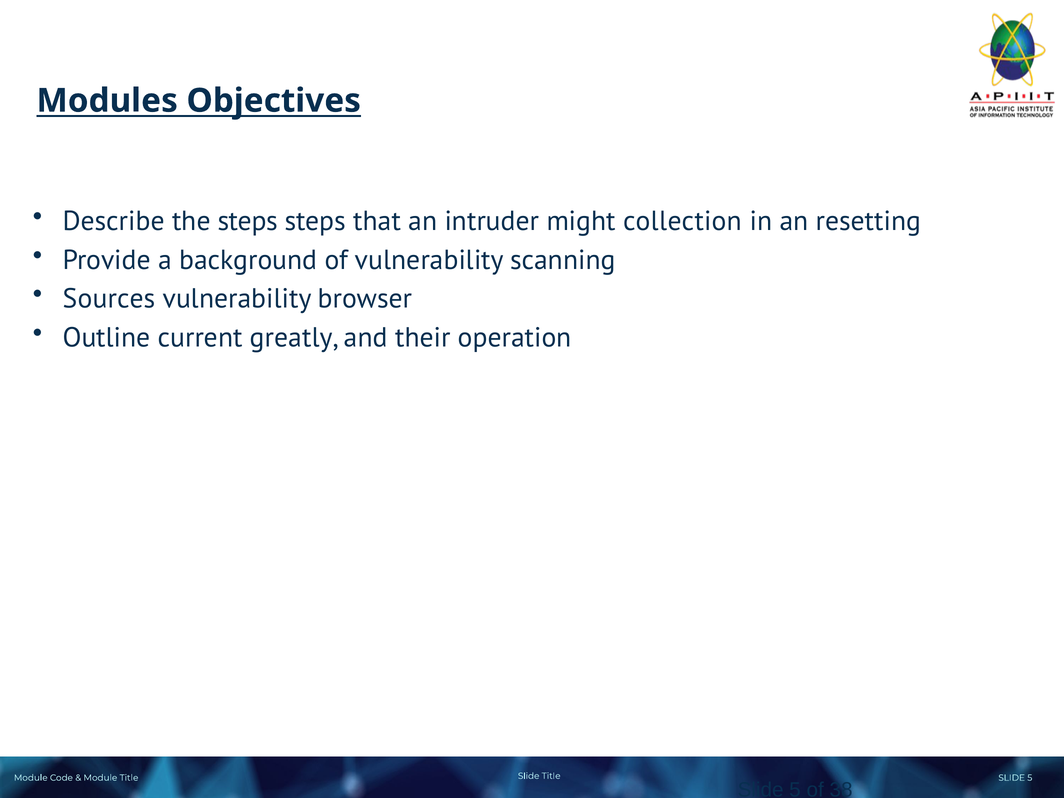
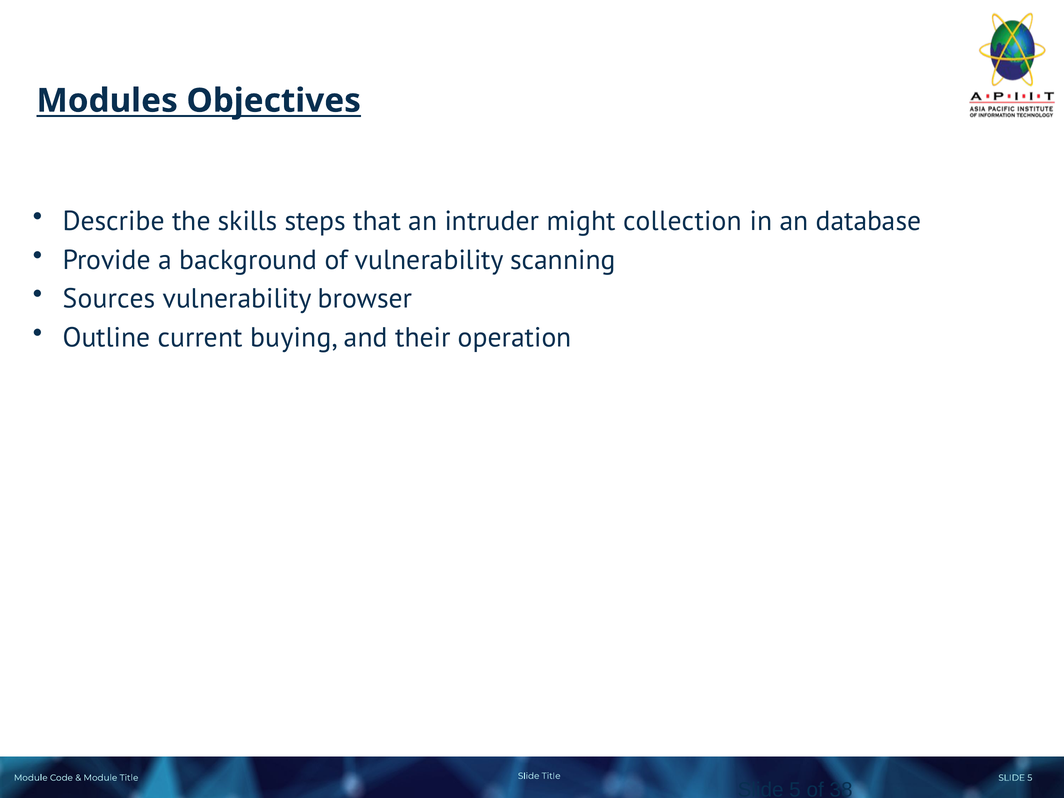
the steps: steps -> skills
resetting: resetting -> database
greatly: greatly -> buying
